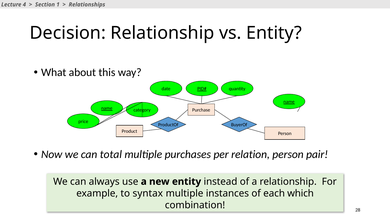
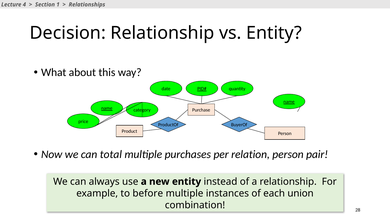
syntax: syntax -> before
which: which -> union
